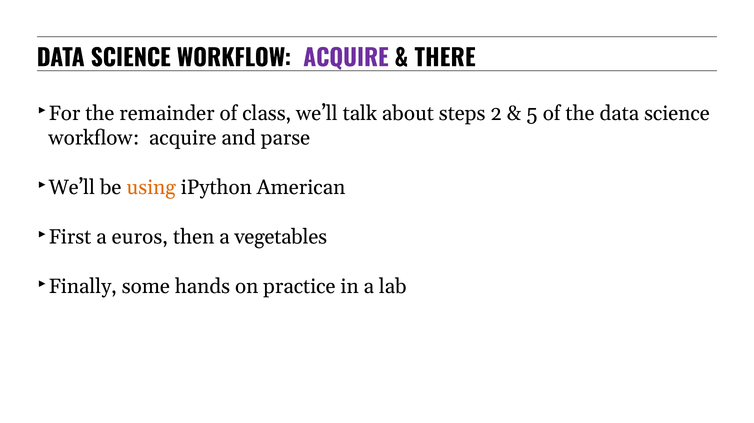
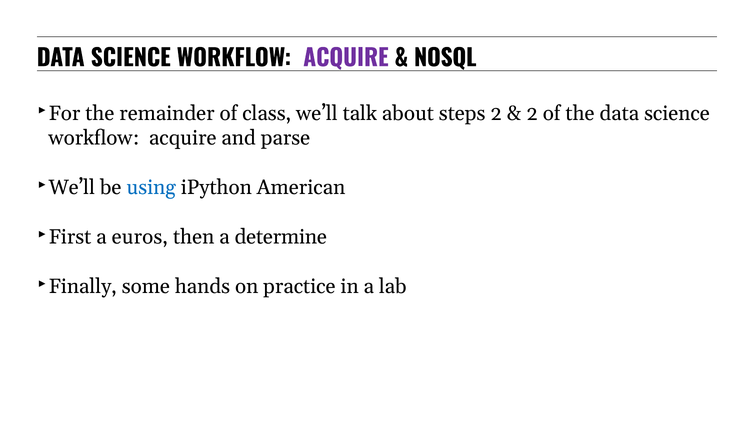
THERE: THERE -> NOSQL
5 at (532, 114): 5 -> 2
using colour: orange -> blue
vegetables: vegetables -> determine
